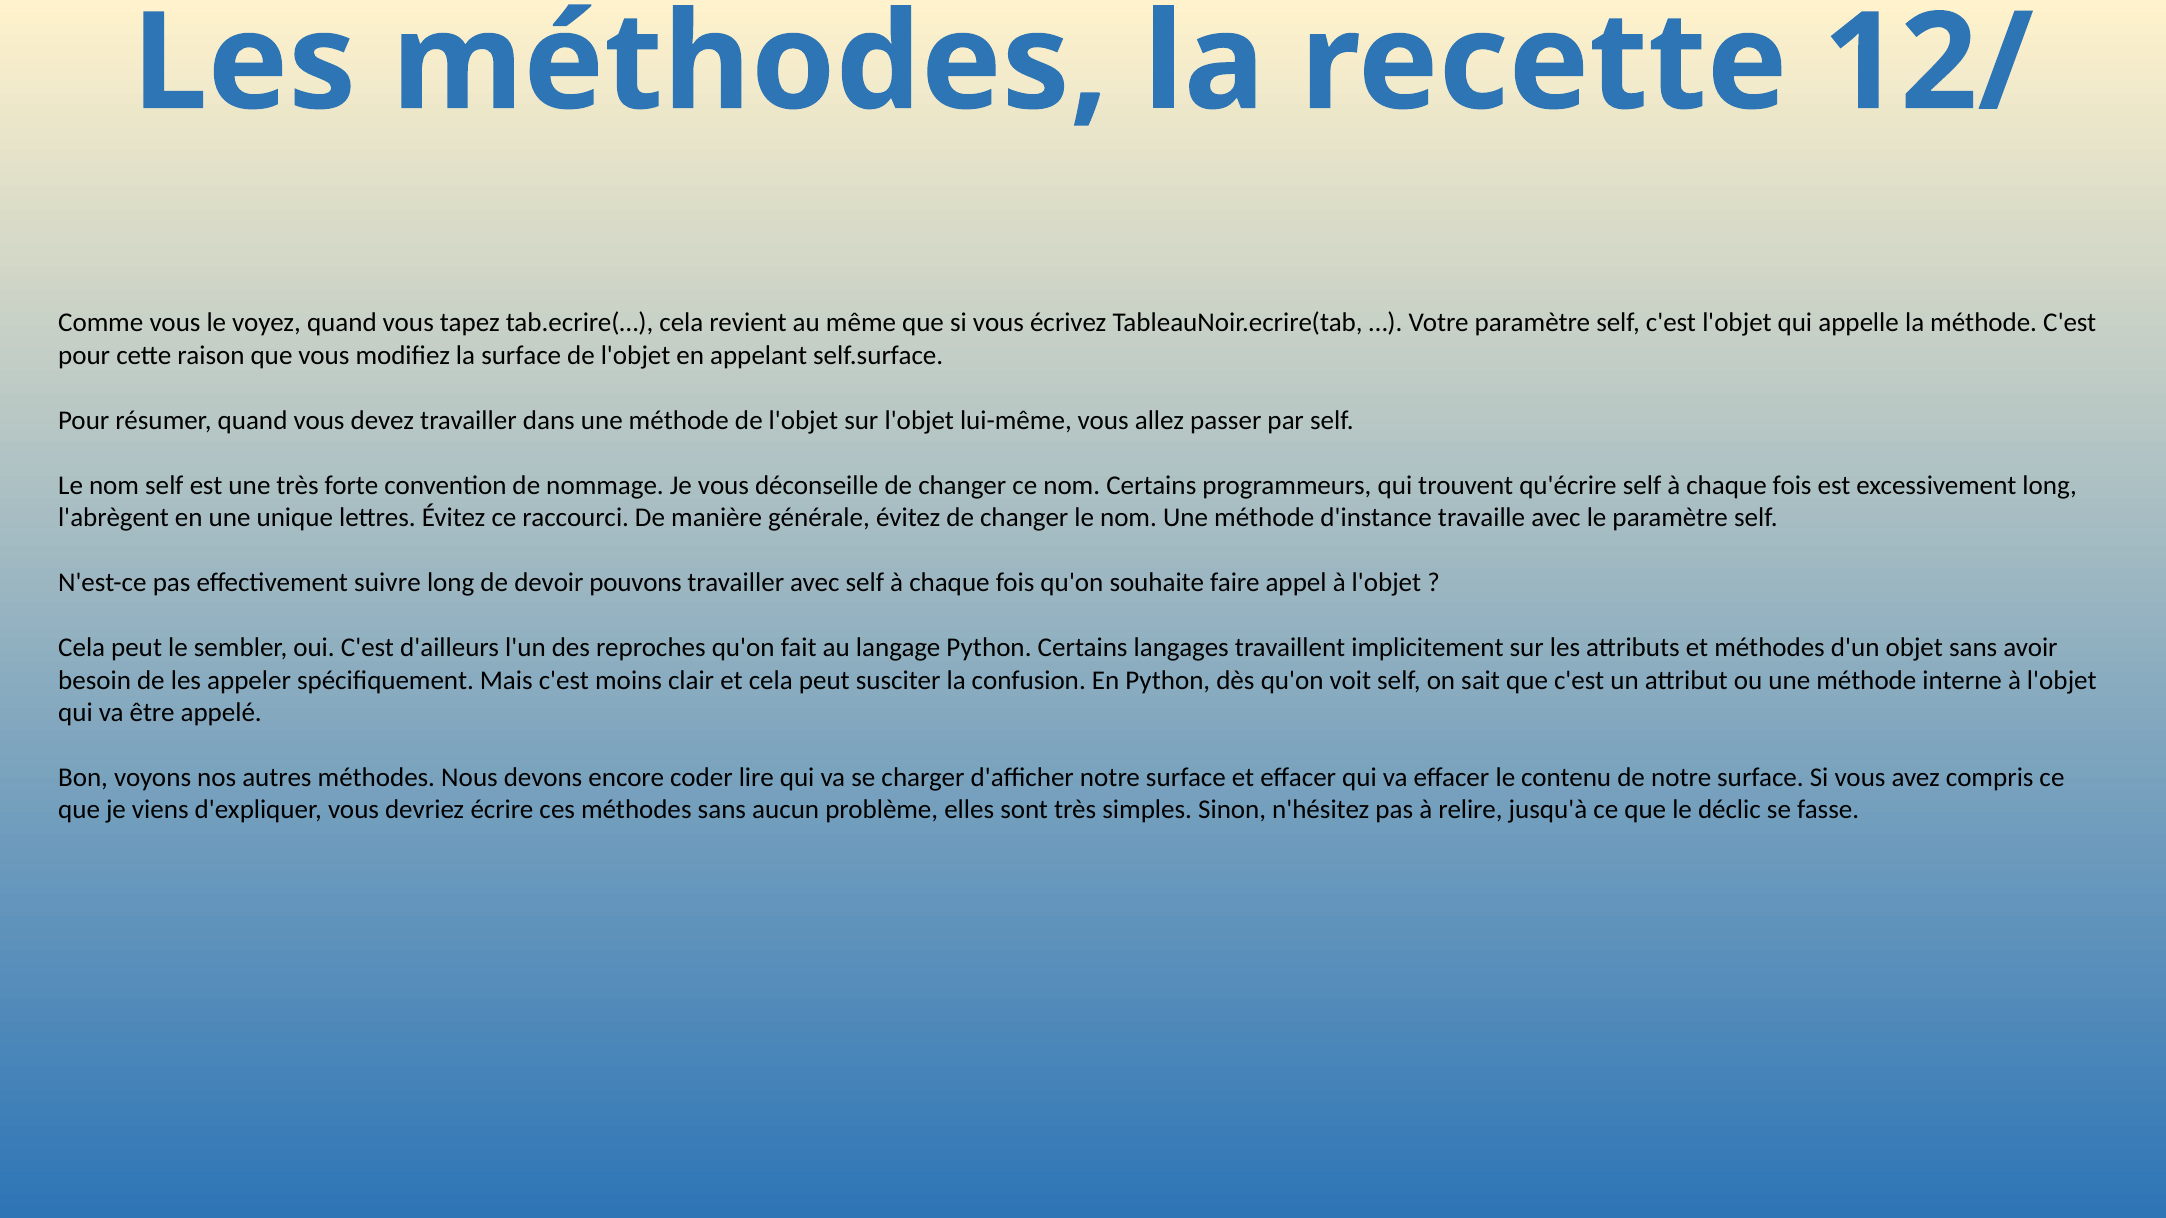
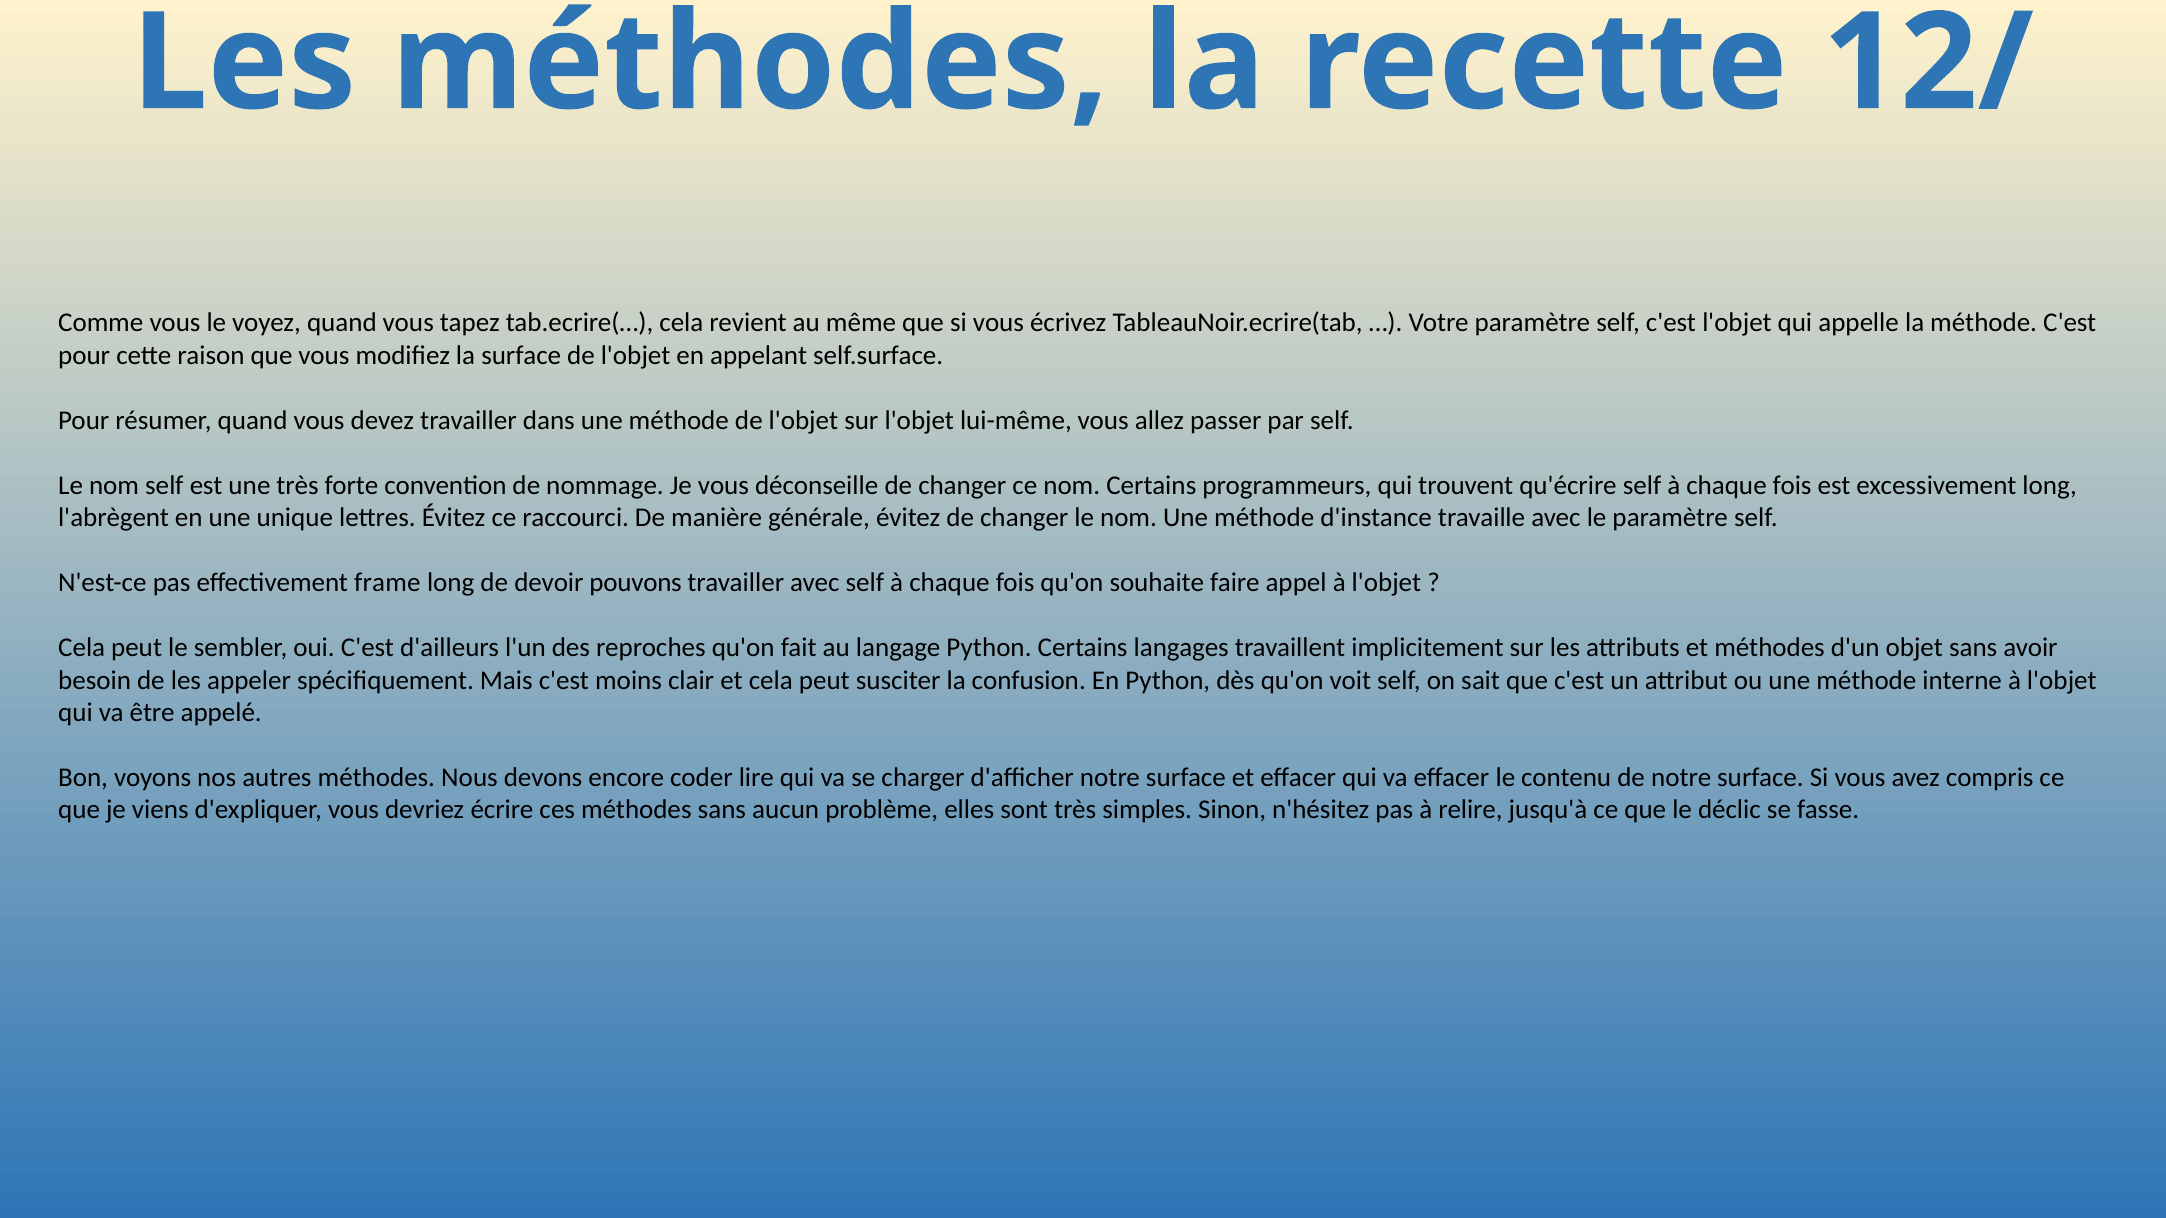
suivre: suivre -> frame
